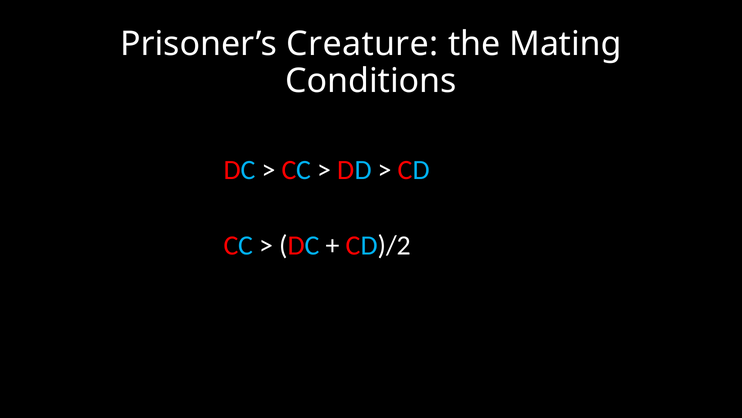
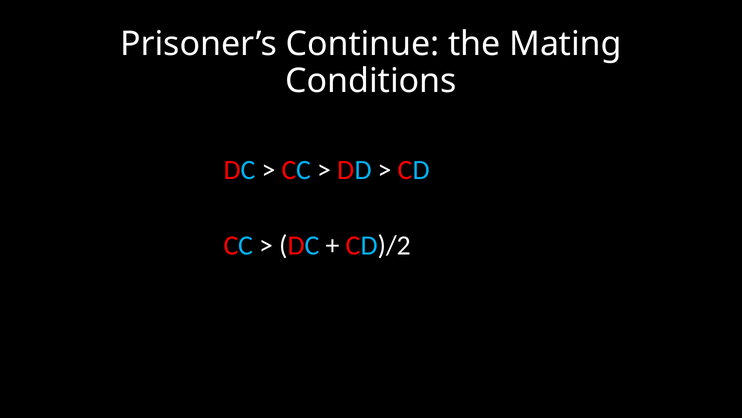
Creature: Creature -> Continue
